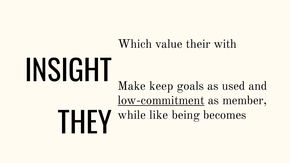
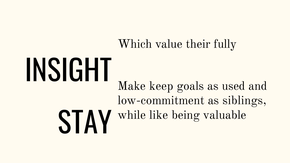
with: with -> fully
low-commitment underline: present -> none
member: member -> siblings
becomes: becomes -> valuable
THEY: THEY -> STAY
